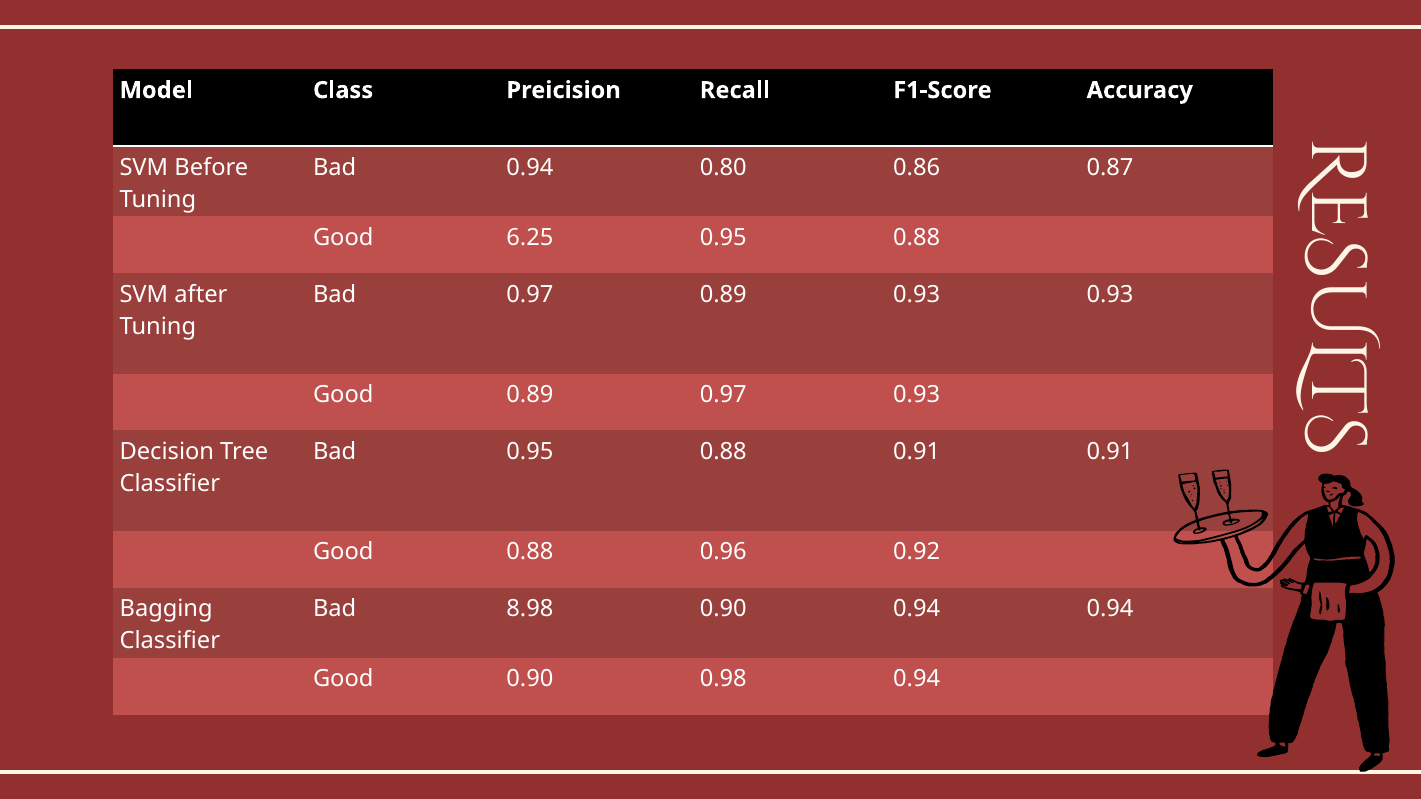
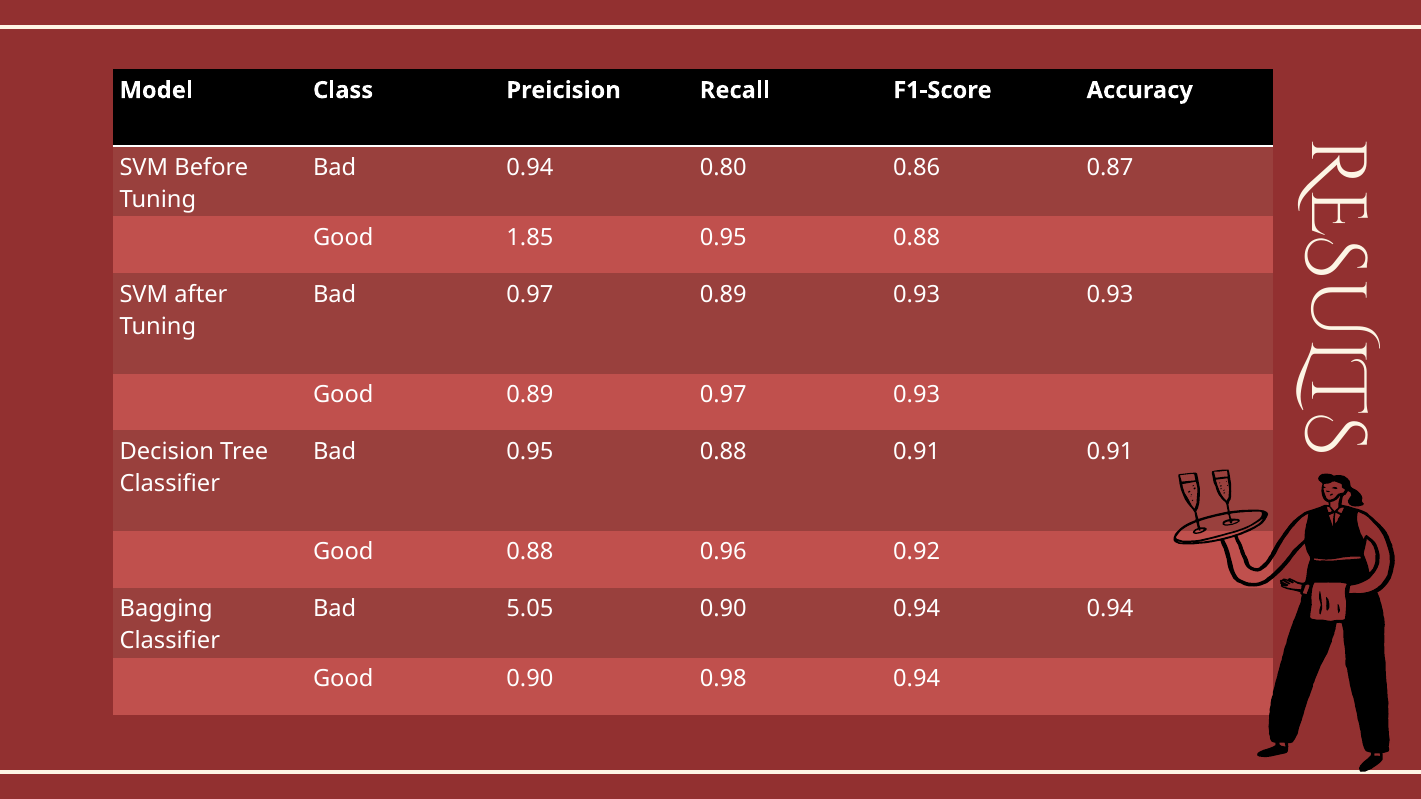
6.25: 6.25 -> 1.85
8.98: 8.98 -> 5.05
